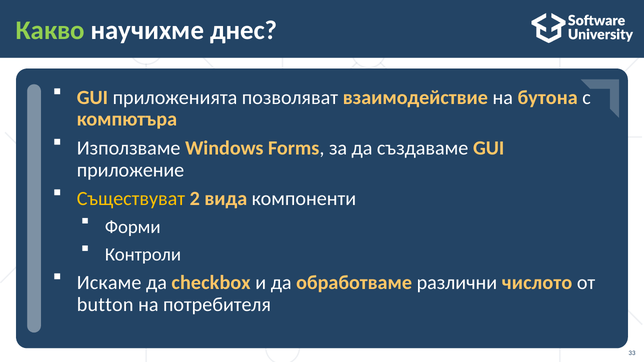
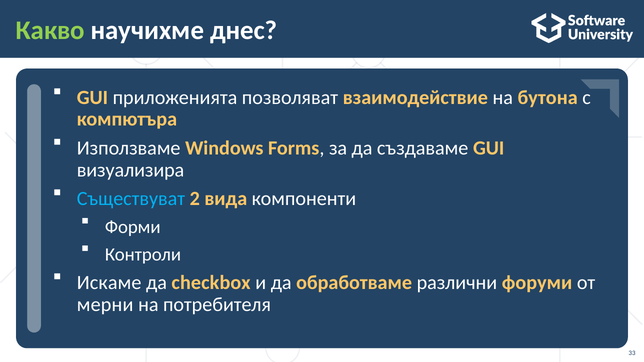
приложение: приложение -> визуализира
Съществуват colour: yellow -> light blue
числото: числото -> форуми
button: button -> мерни
